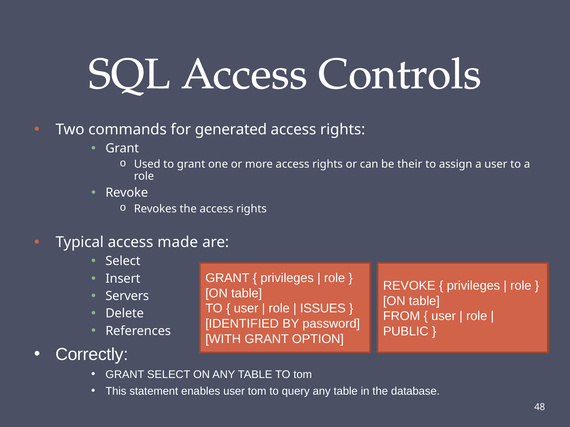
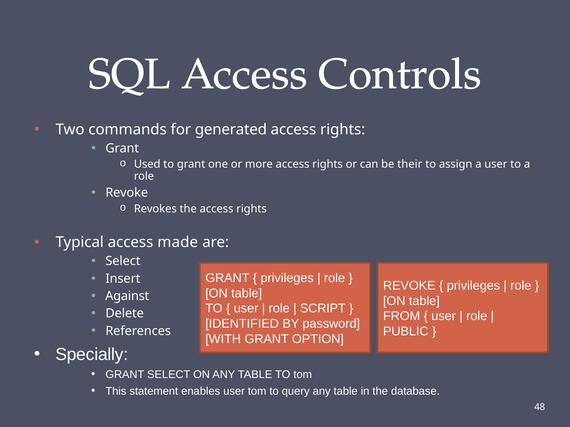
Servers: Servers -> Against
ISSUES: ISSUES -> SCRIPT
Correctly: Correctly -> Specially
